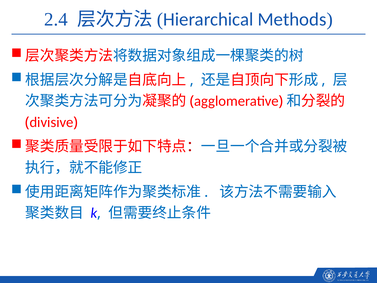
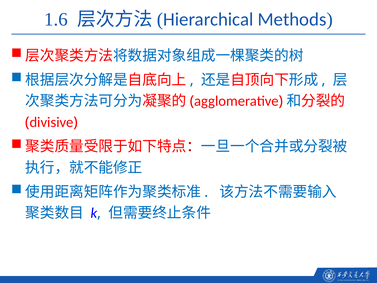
2.4: 2.4 -> 1.6
